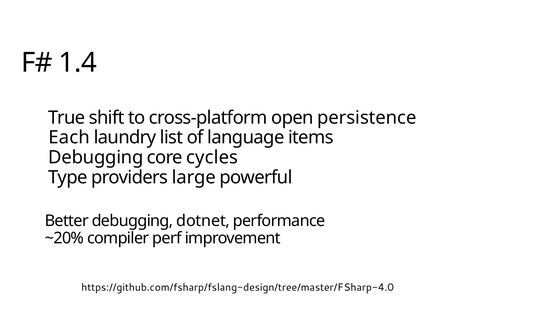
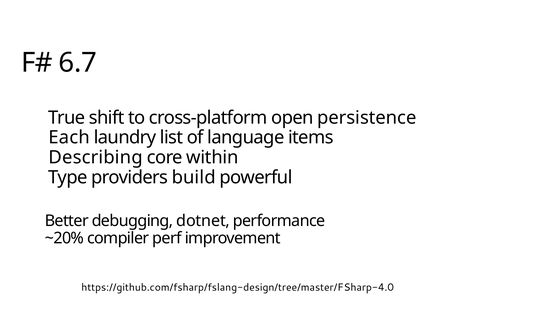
1.4: 1.4 -> 6.7
Debugging at (96, 157): Debugging -> Describing
cycles: cycles -> within
large: large -> build
